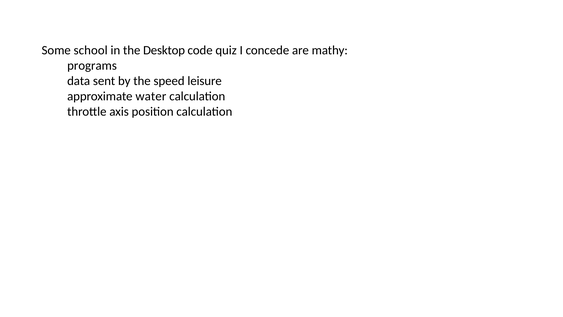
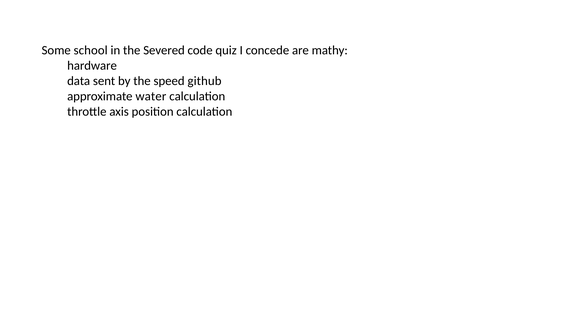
Desktop: Desktop -> Severed
programs: programs -> hardware
leisure: leisure -> github
